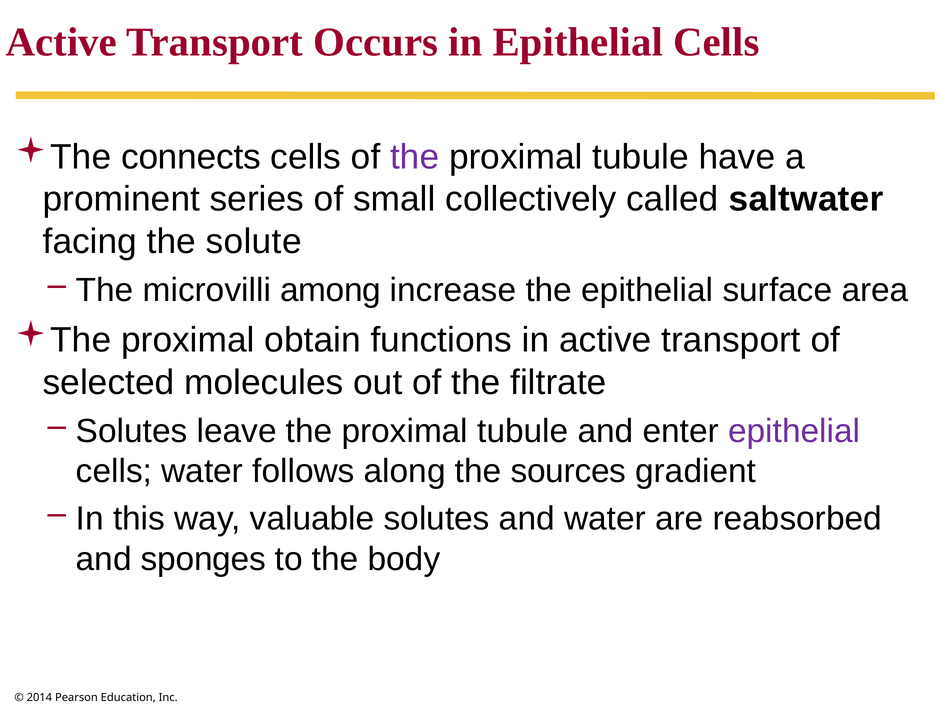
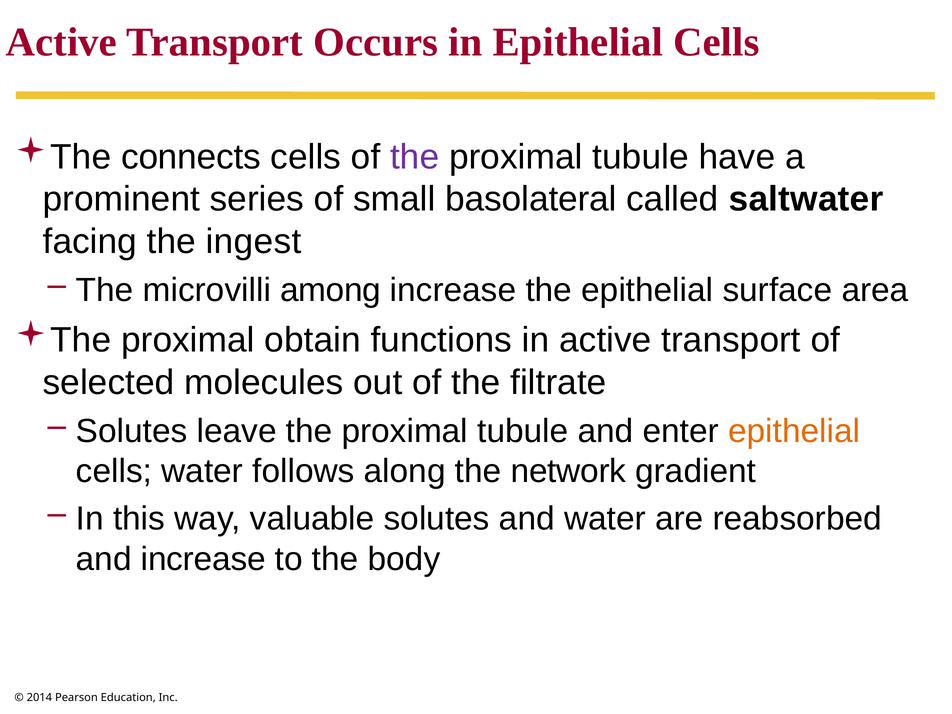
collectively: collectively -> basolateral
solute: solute -> ingest
epithelial at (794, 431) colour: purple -> orange
sources: sources -> network
and sponges: sponges -> increase
